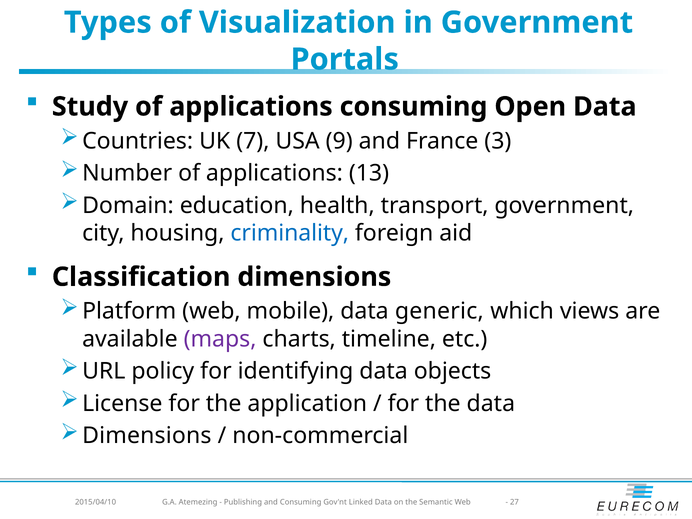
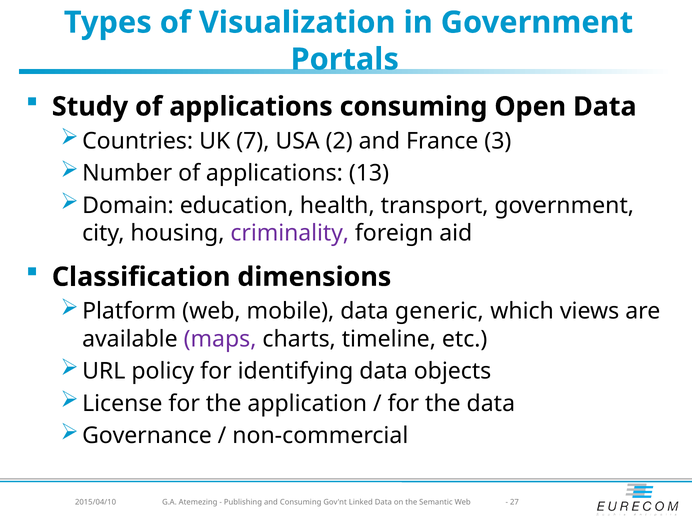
9: 9 -> 2
criminality colour: blue -> purple
Dimensions at (147, 436): Dimensions -> Governance
